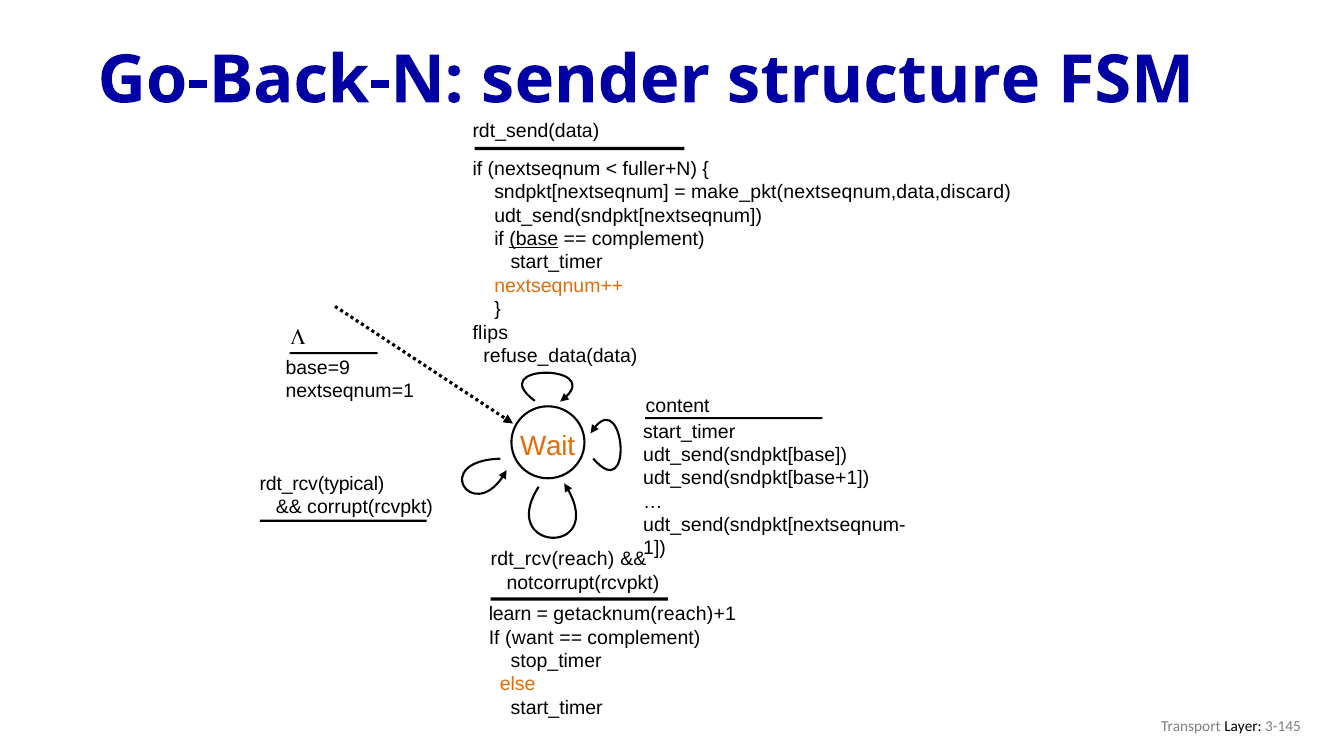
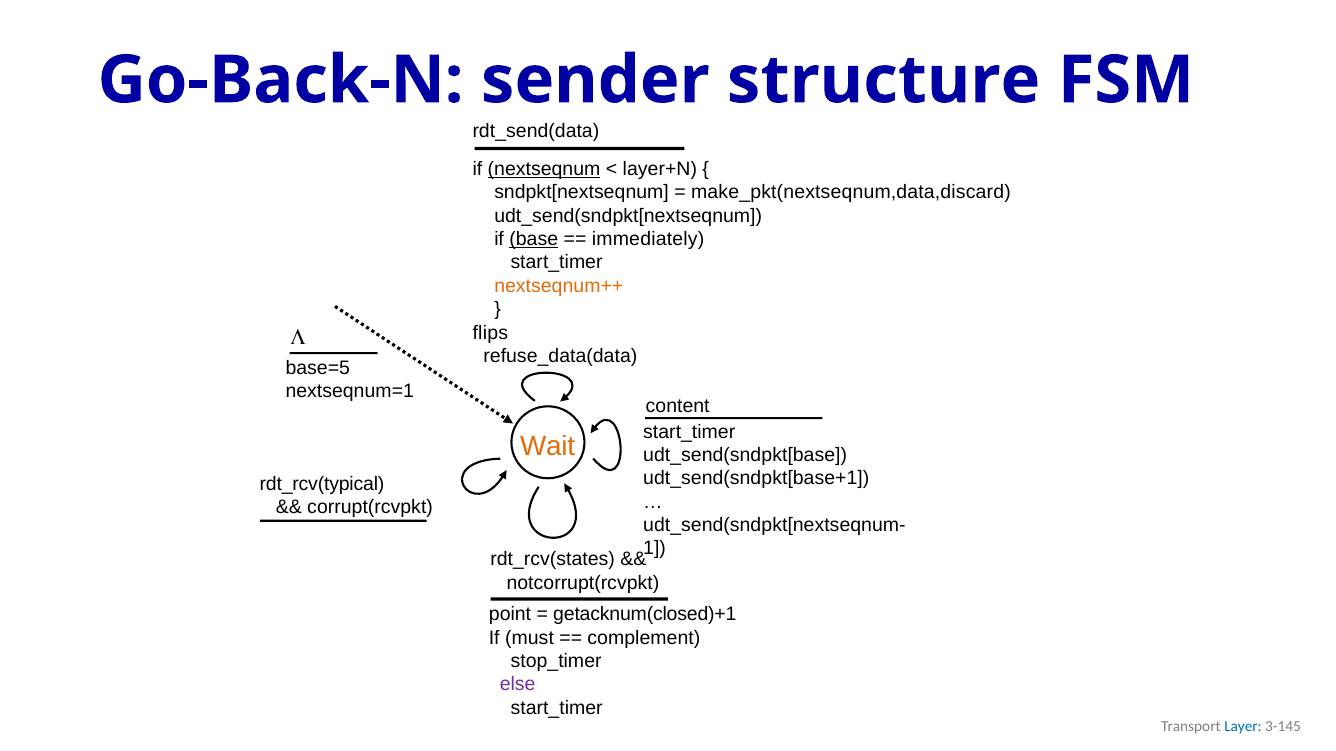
nextseqnum underline: none -> present
fuller+N: fuller+N -> layer+N
complement at (648, 239): complement -> immediately
base=9: base=9 -> base=5
rdt_rcv(reach: rdt_rcv(reach -> rdt_rcv(states
learn: learn -> point
getacknum(reach)+1: getacknum(reach)+1 -> getacknum(closed)+1
want: want -> must
else colour: orange -> purple
Layer colour: black -> blue
